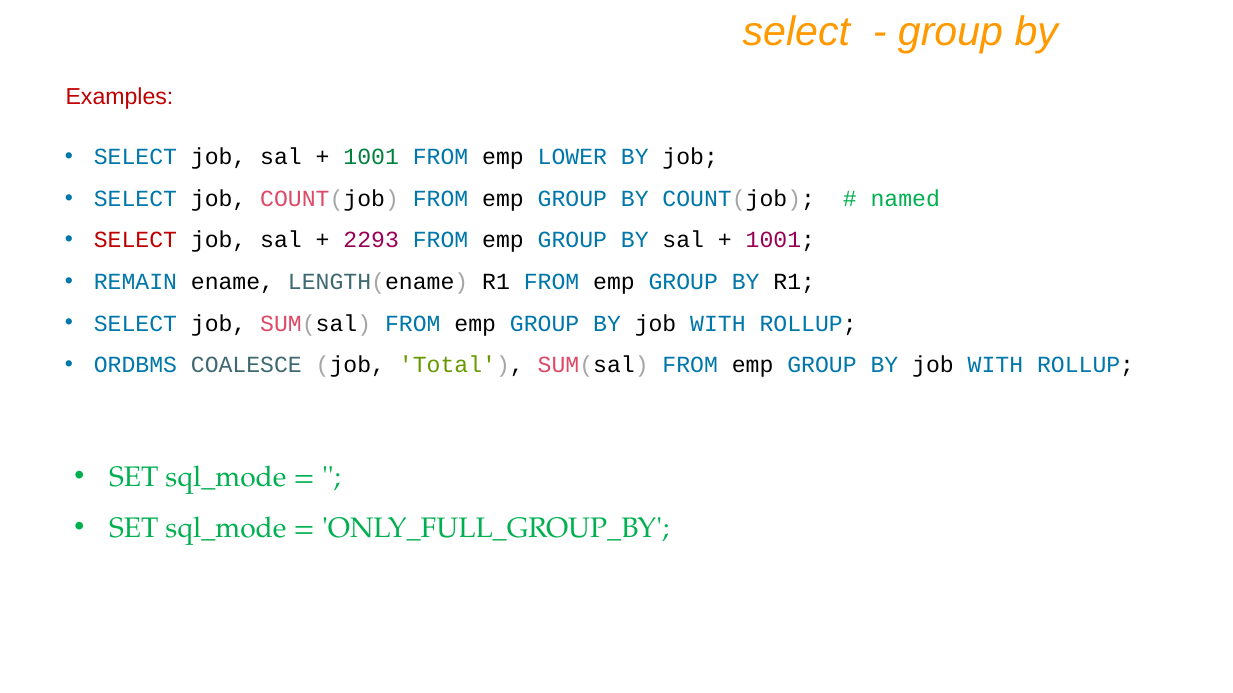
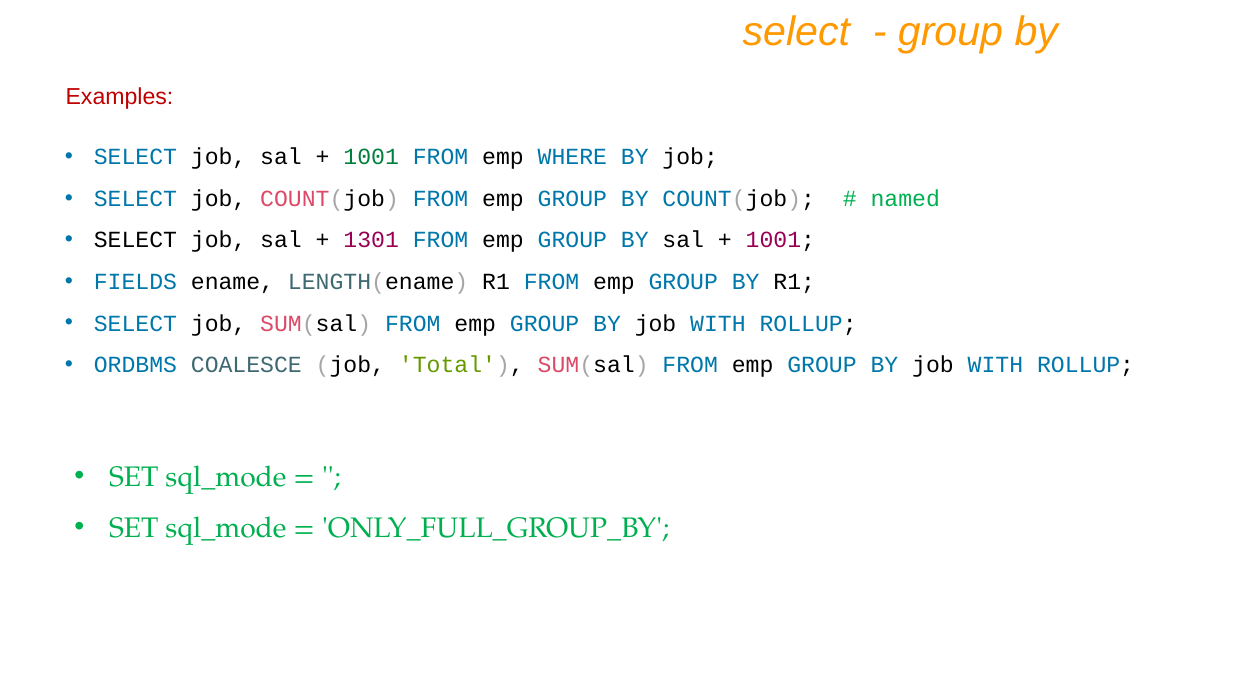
LOWER: LOWER -> WHERE
SELECT at (135, 240) colour: red -> black
2293: 2293 -> 1301
REMAIN: REMAIN -> FIELDS
